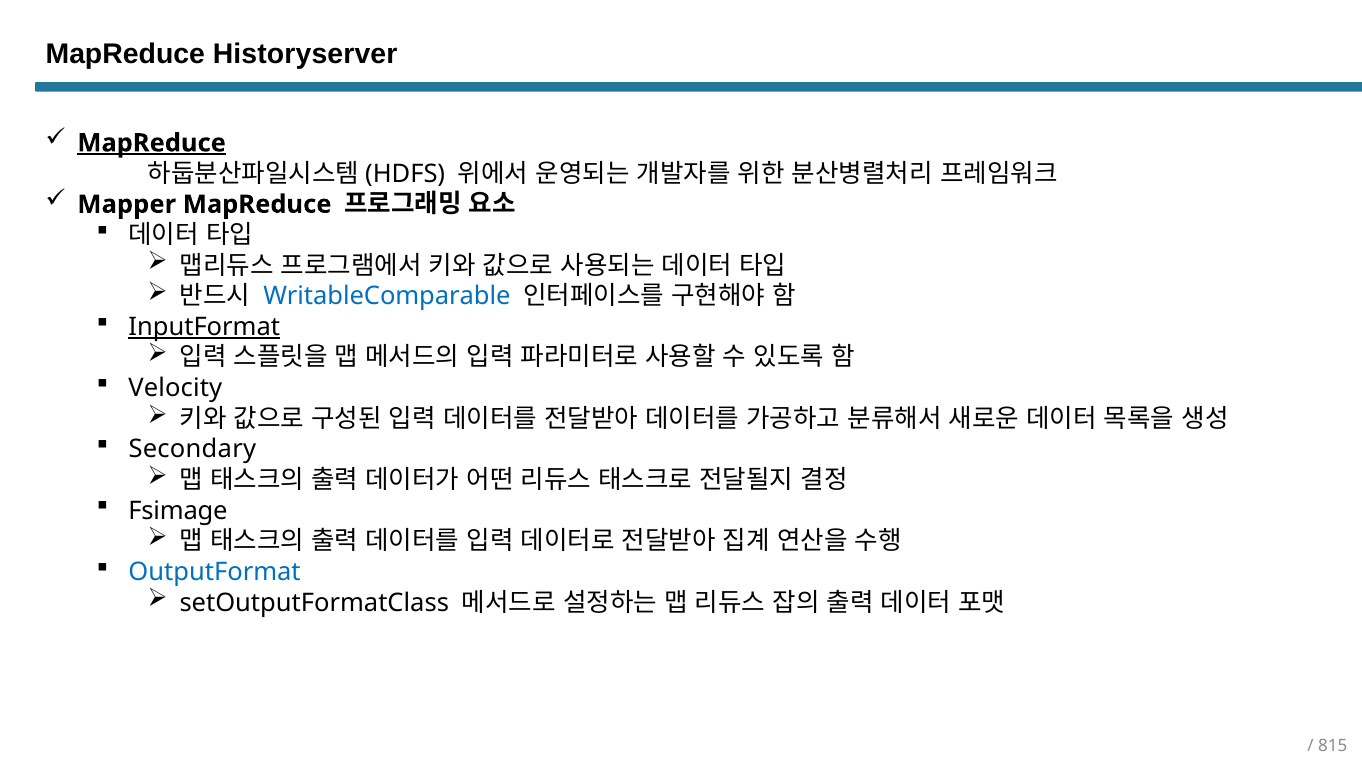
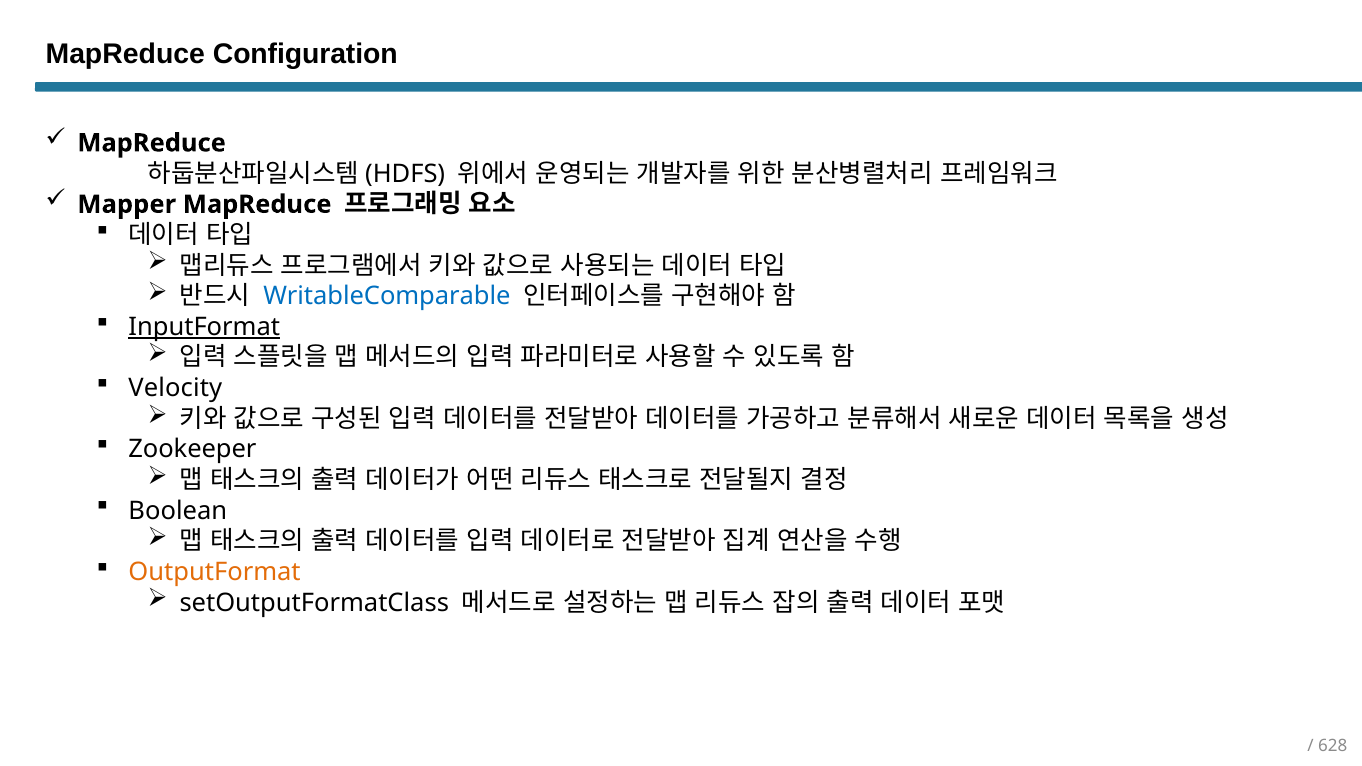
Historyserver: Historyserver -> Configuration
MapReduce at (152, 143) underline: present -> none
Secondary: Secondary -> Zookeeper
Fsimage: Fsimage -> Boolean
OutputFormat colour: blue -> orange
815: 815 -> 628
